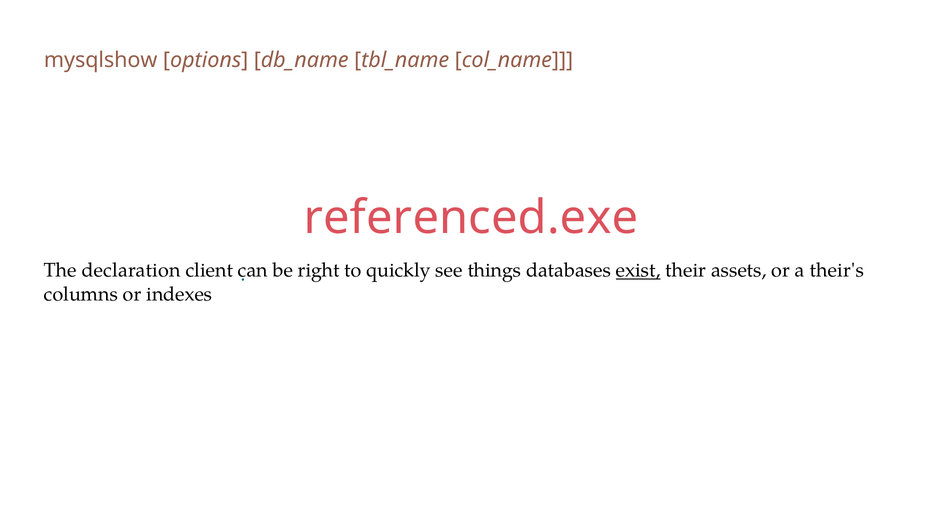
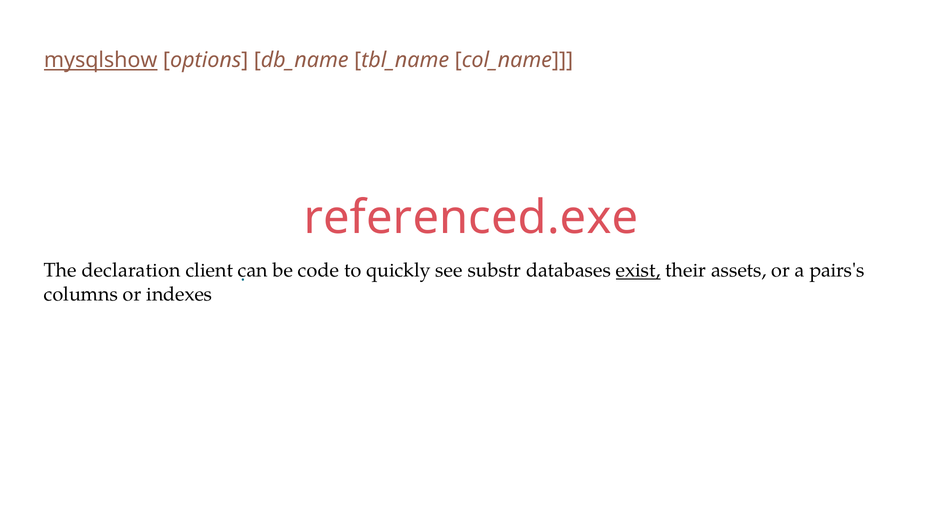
mysqlshow underline: none -> present
right: right -> code
things: things -> substr
their's: their's -> pairs's
